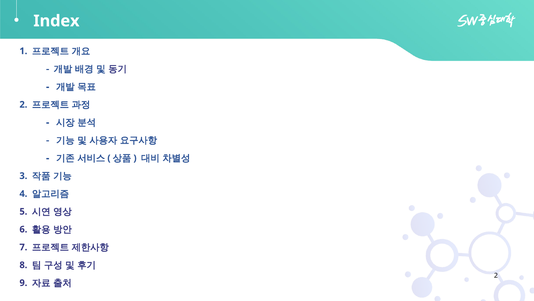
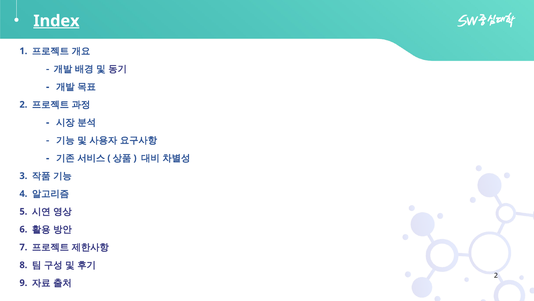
Index underline: none -> present
